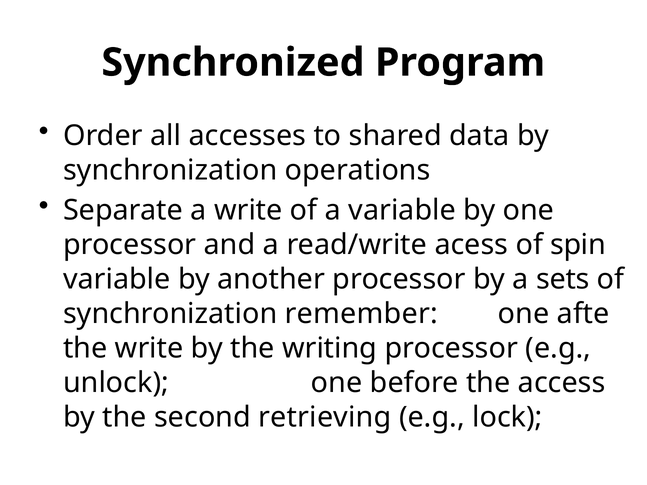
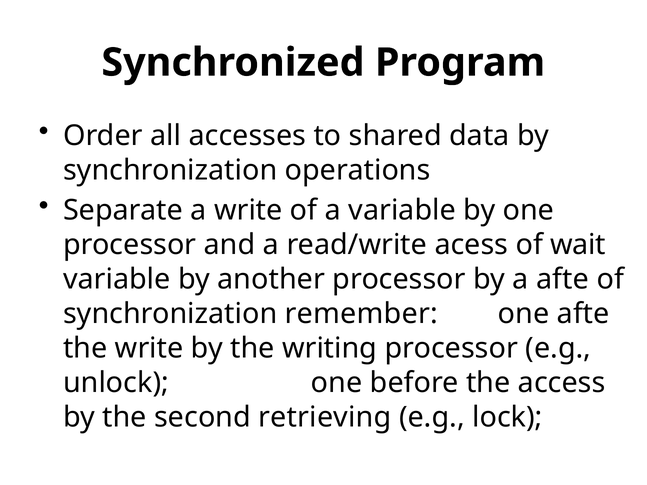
spin: spin -> wait
a sets: sets -> afte
